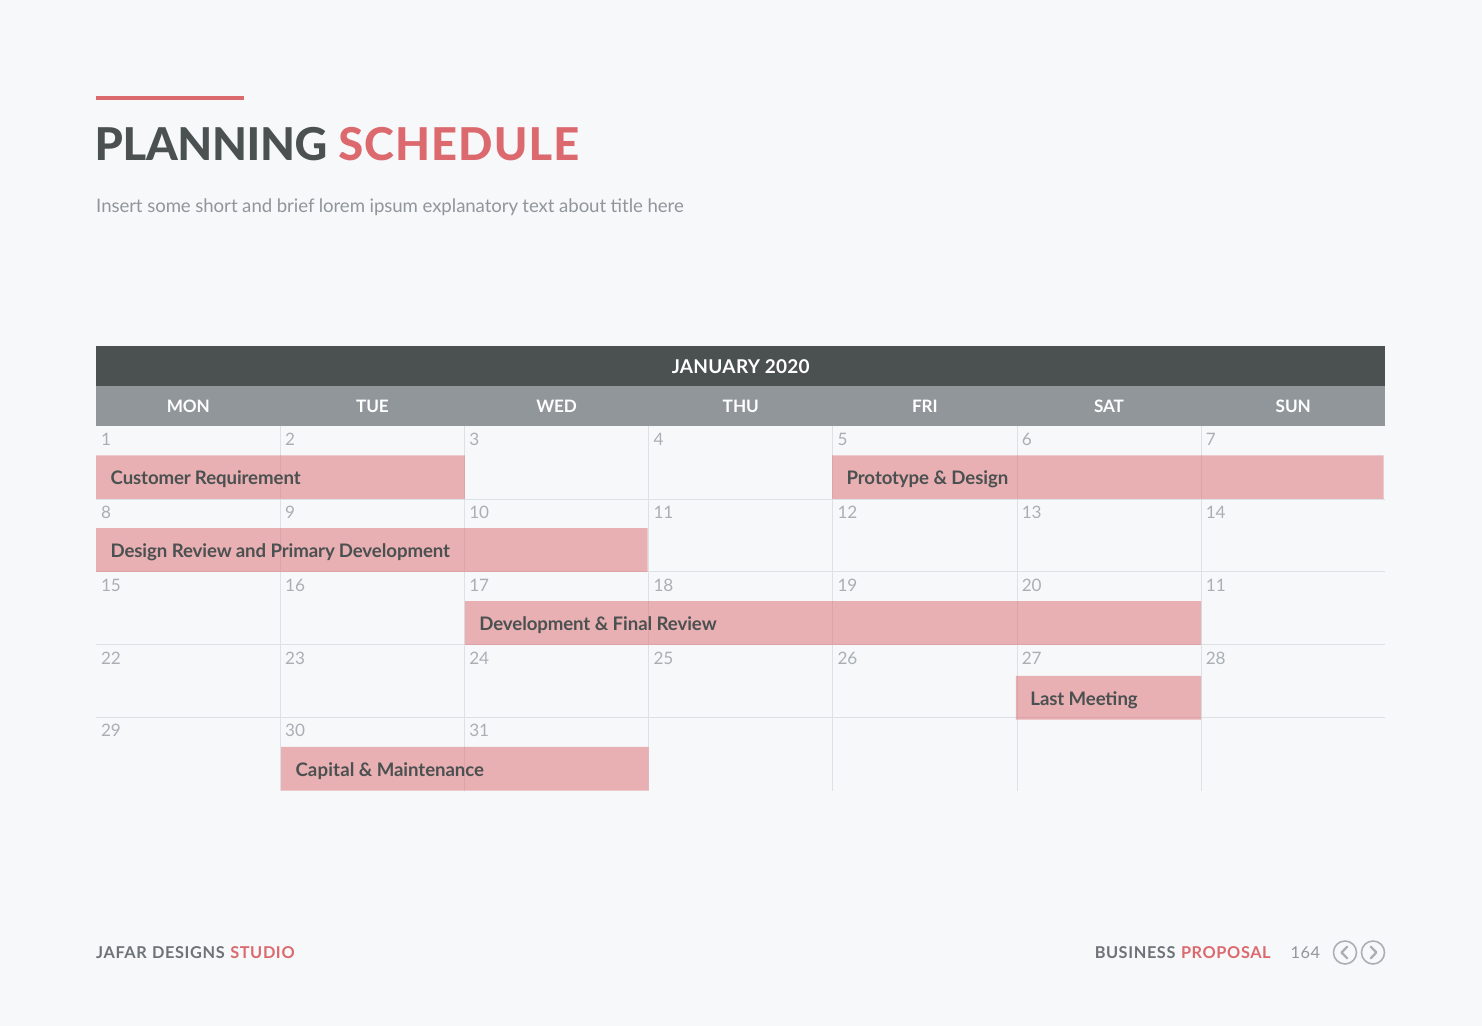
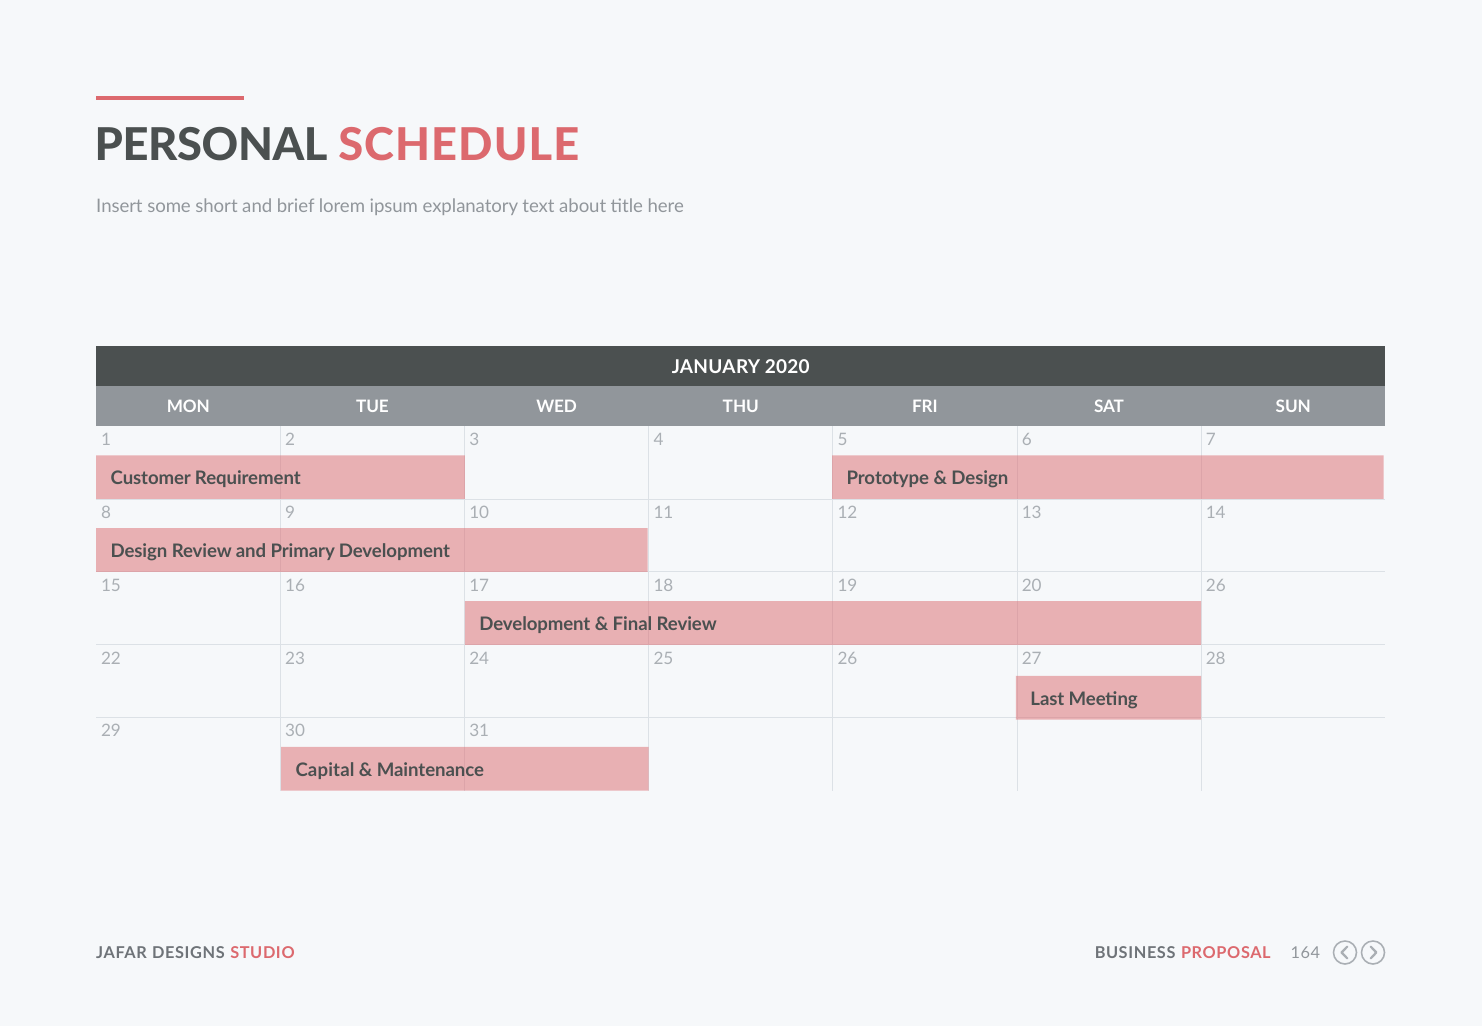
PLANNING: PLANNING -> PERSONAL
20 11: 11 -> 26
